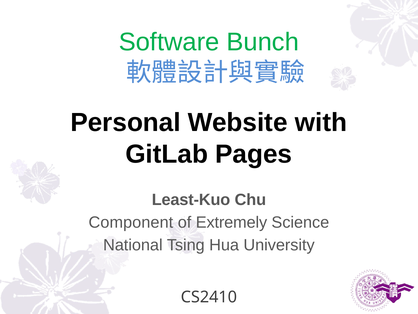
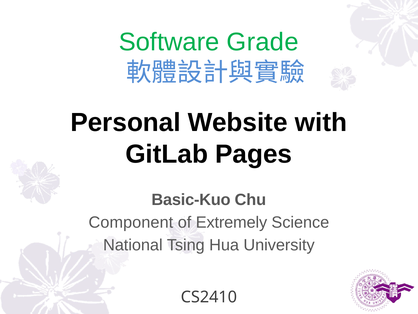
Bunch: Bunch -> Grade
Least-Kuo: Least-Kuo -> Basic-Kuo
